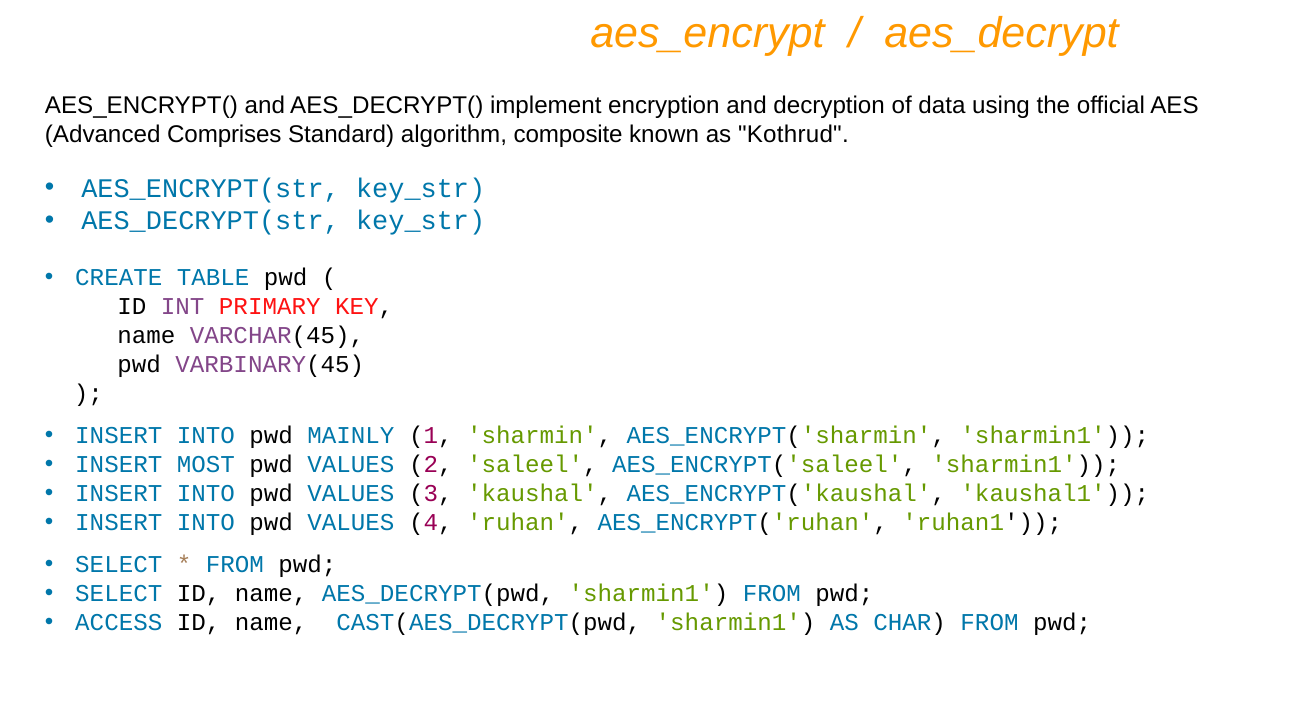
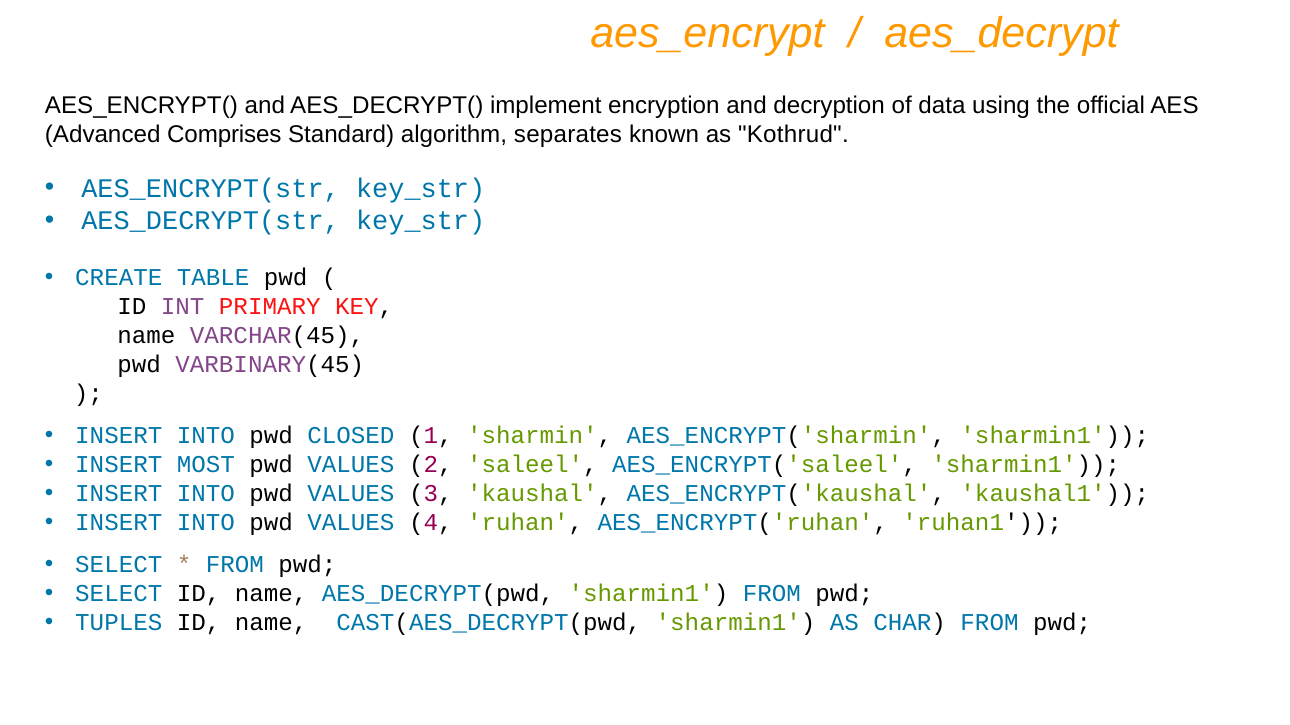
composite: composite -> separates
MAINLY: MAINLY -> CLOSED
ACCESS: ACCESS -> TUPLES
